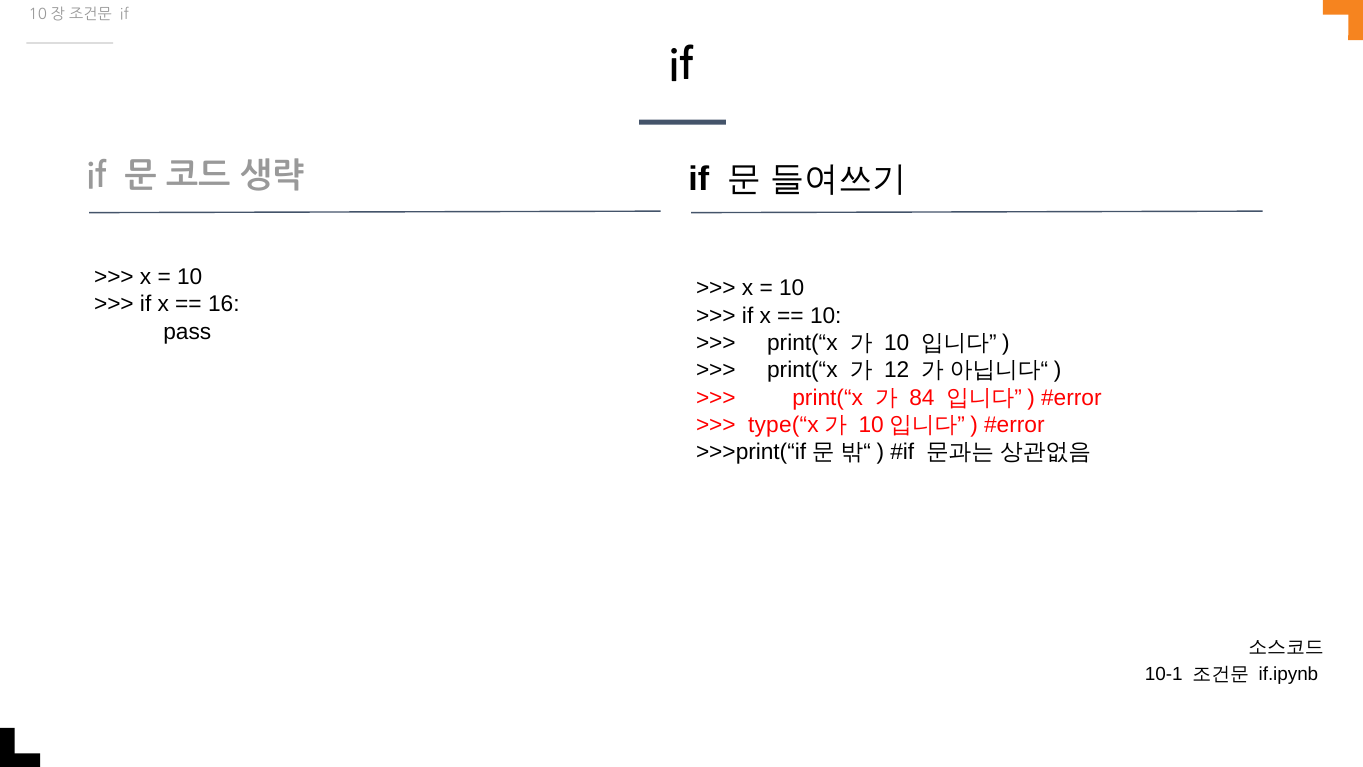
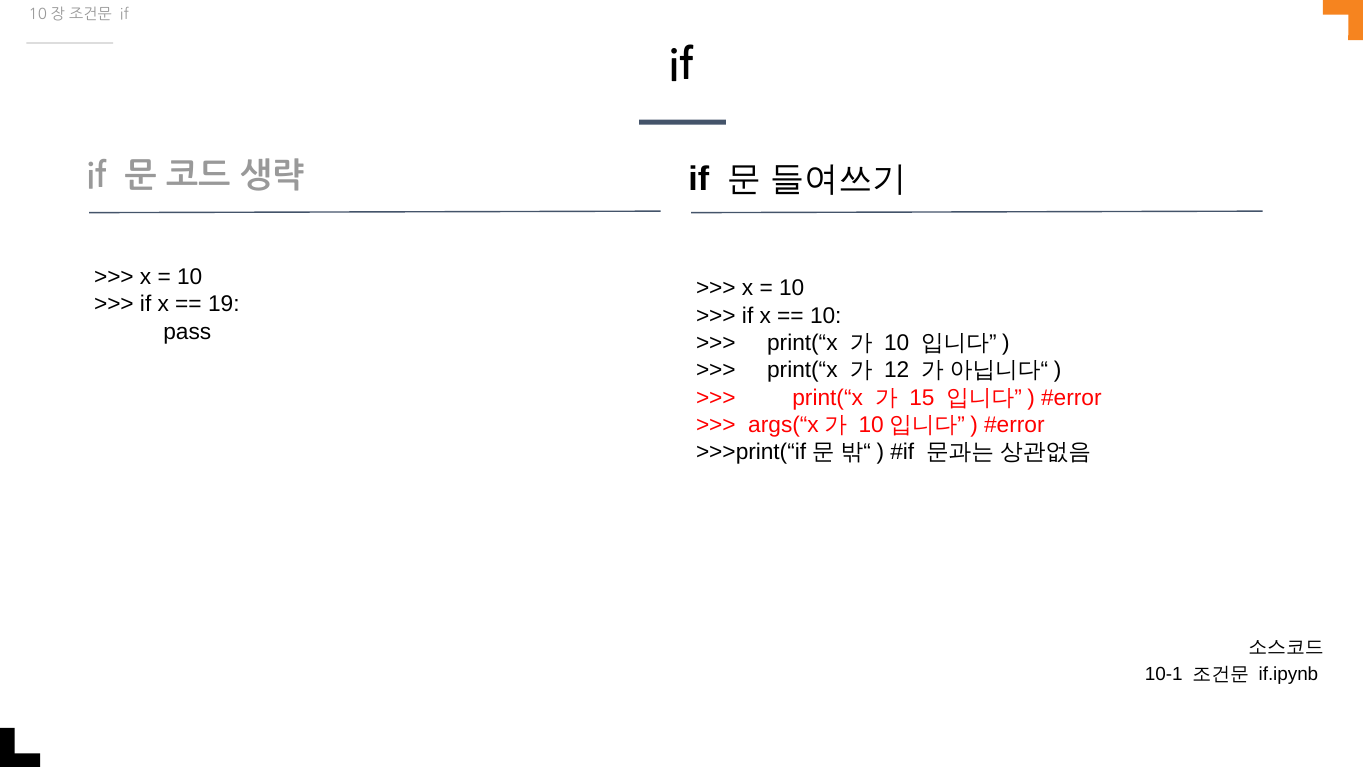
16: 16 -> 19
84: 84 -> 15
type(“x: type(“x -> args(“x
